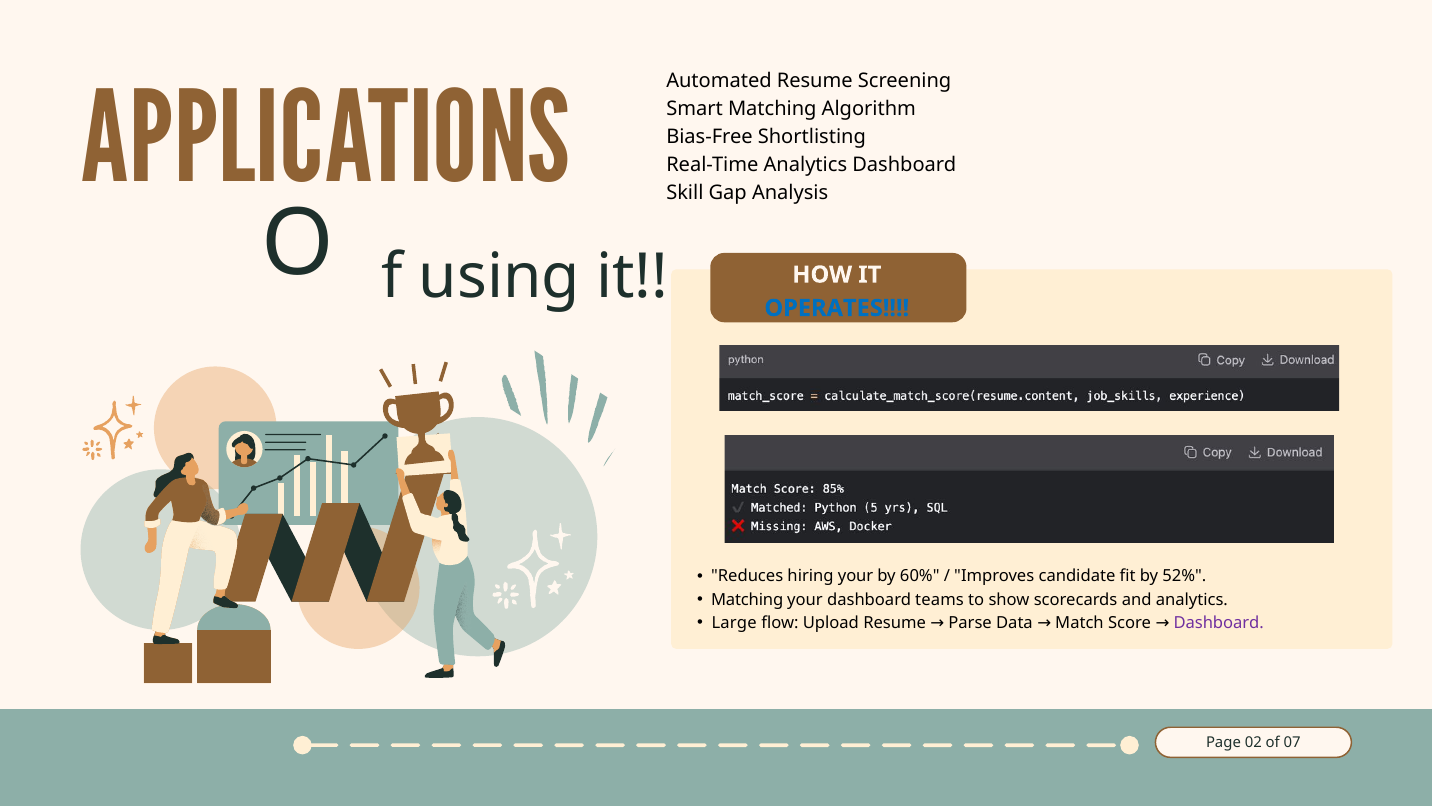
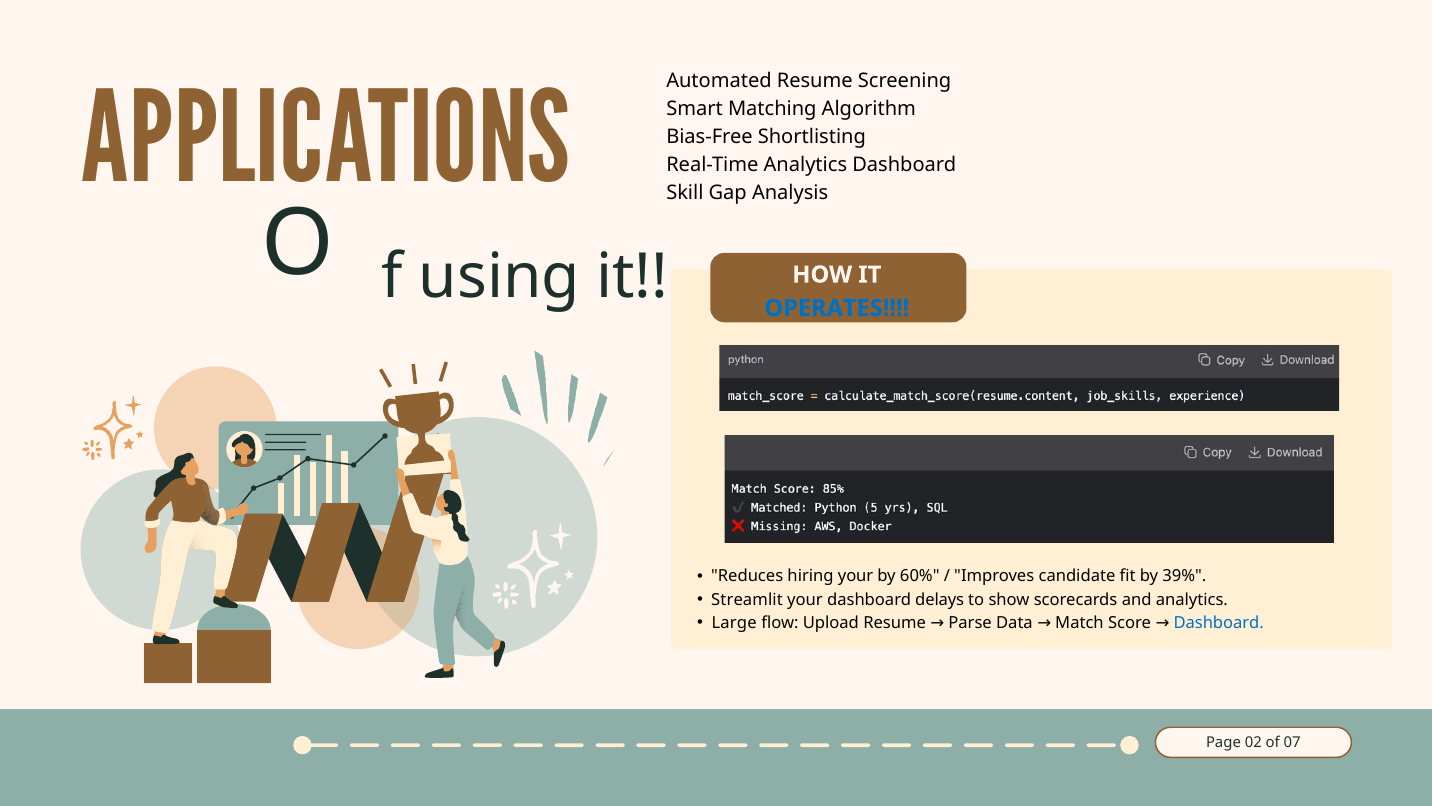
52%: 52% -> 39%
Matching at (747, 599): Matching -> Streamlit
teams: teams -> delays
Dashboard at (1219, 623) colour: purple -> blue
